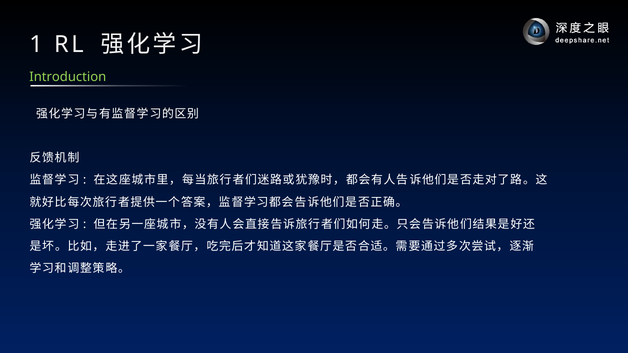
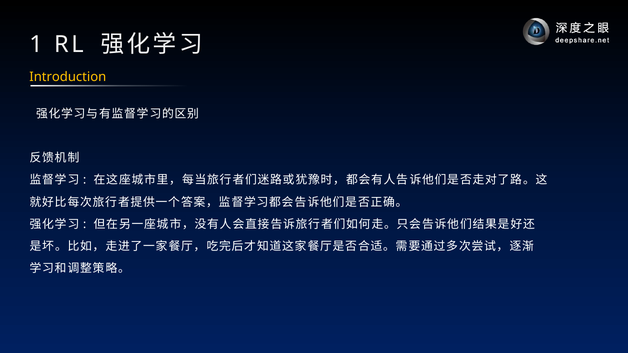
Introduction colour: light green -> yellow
